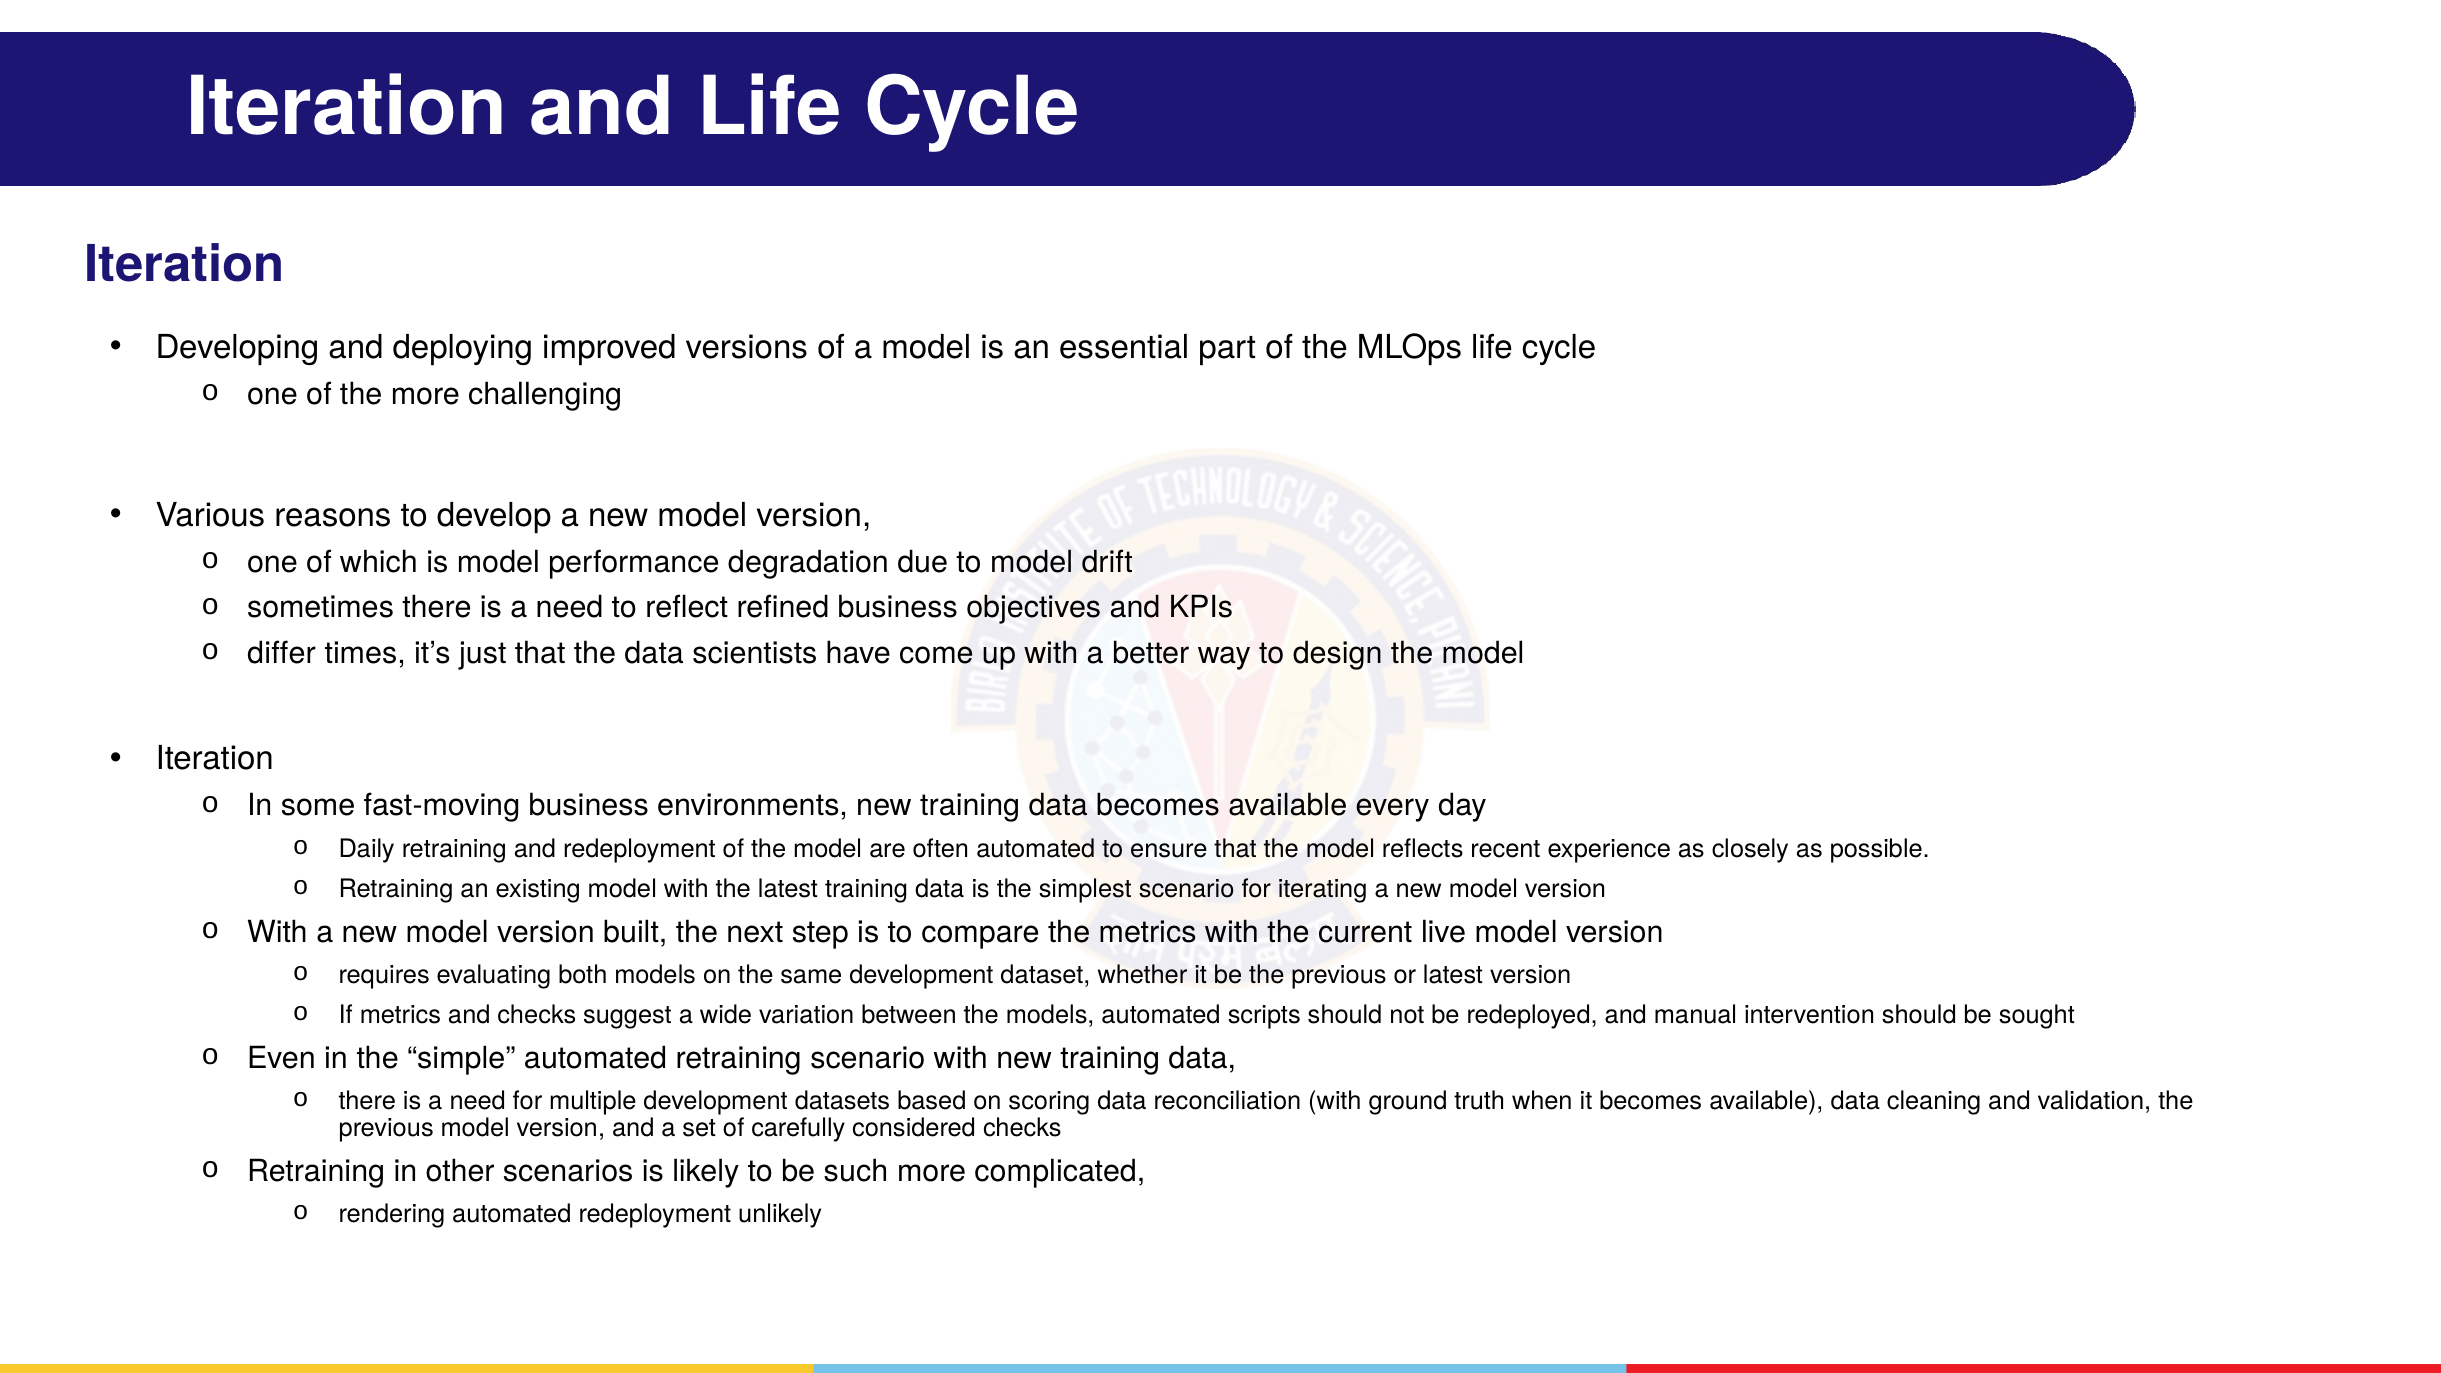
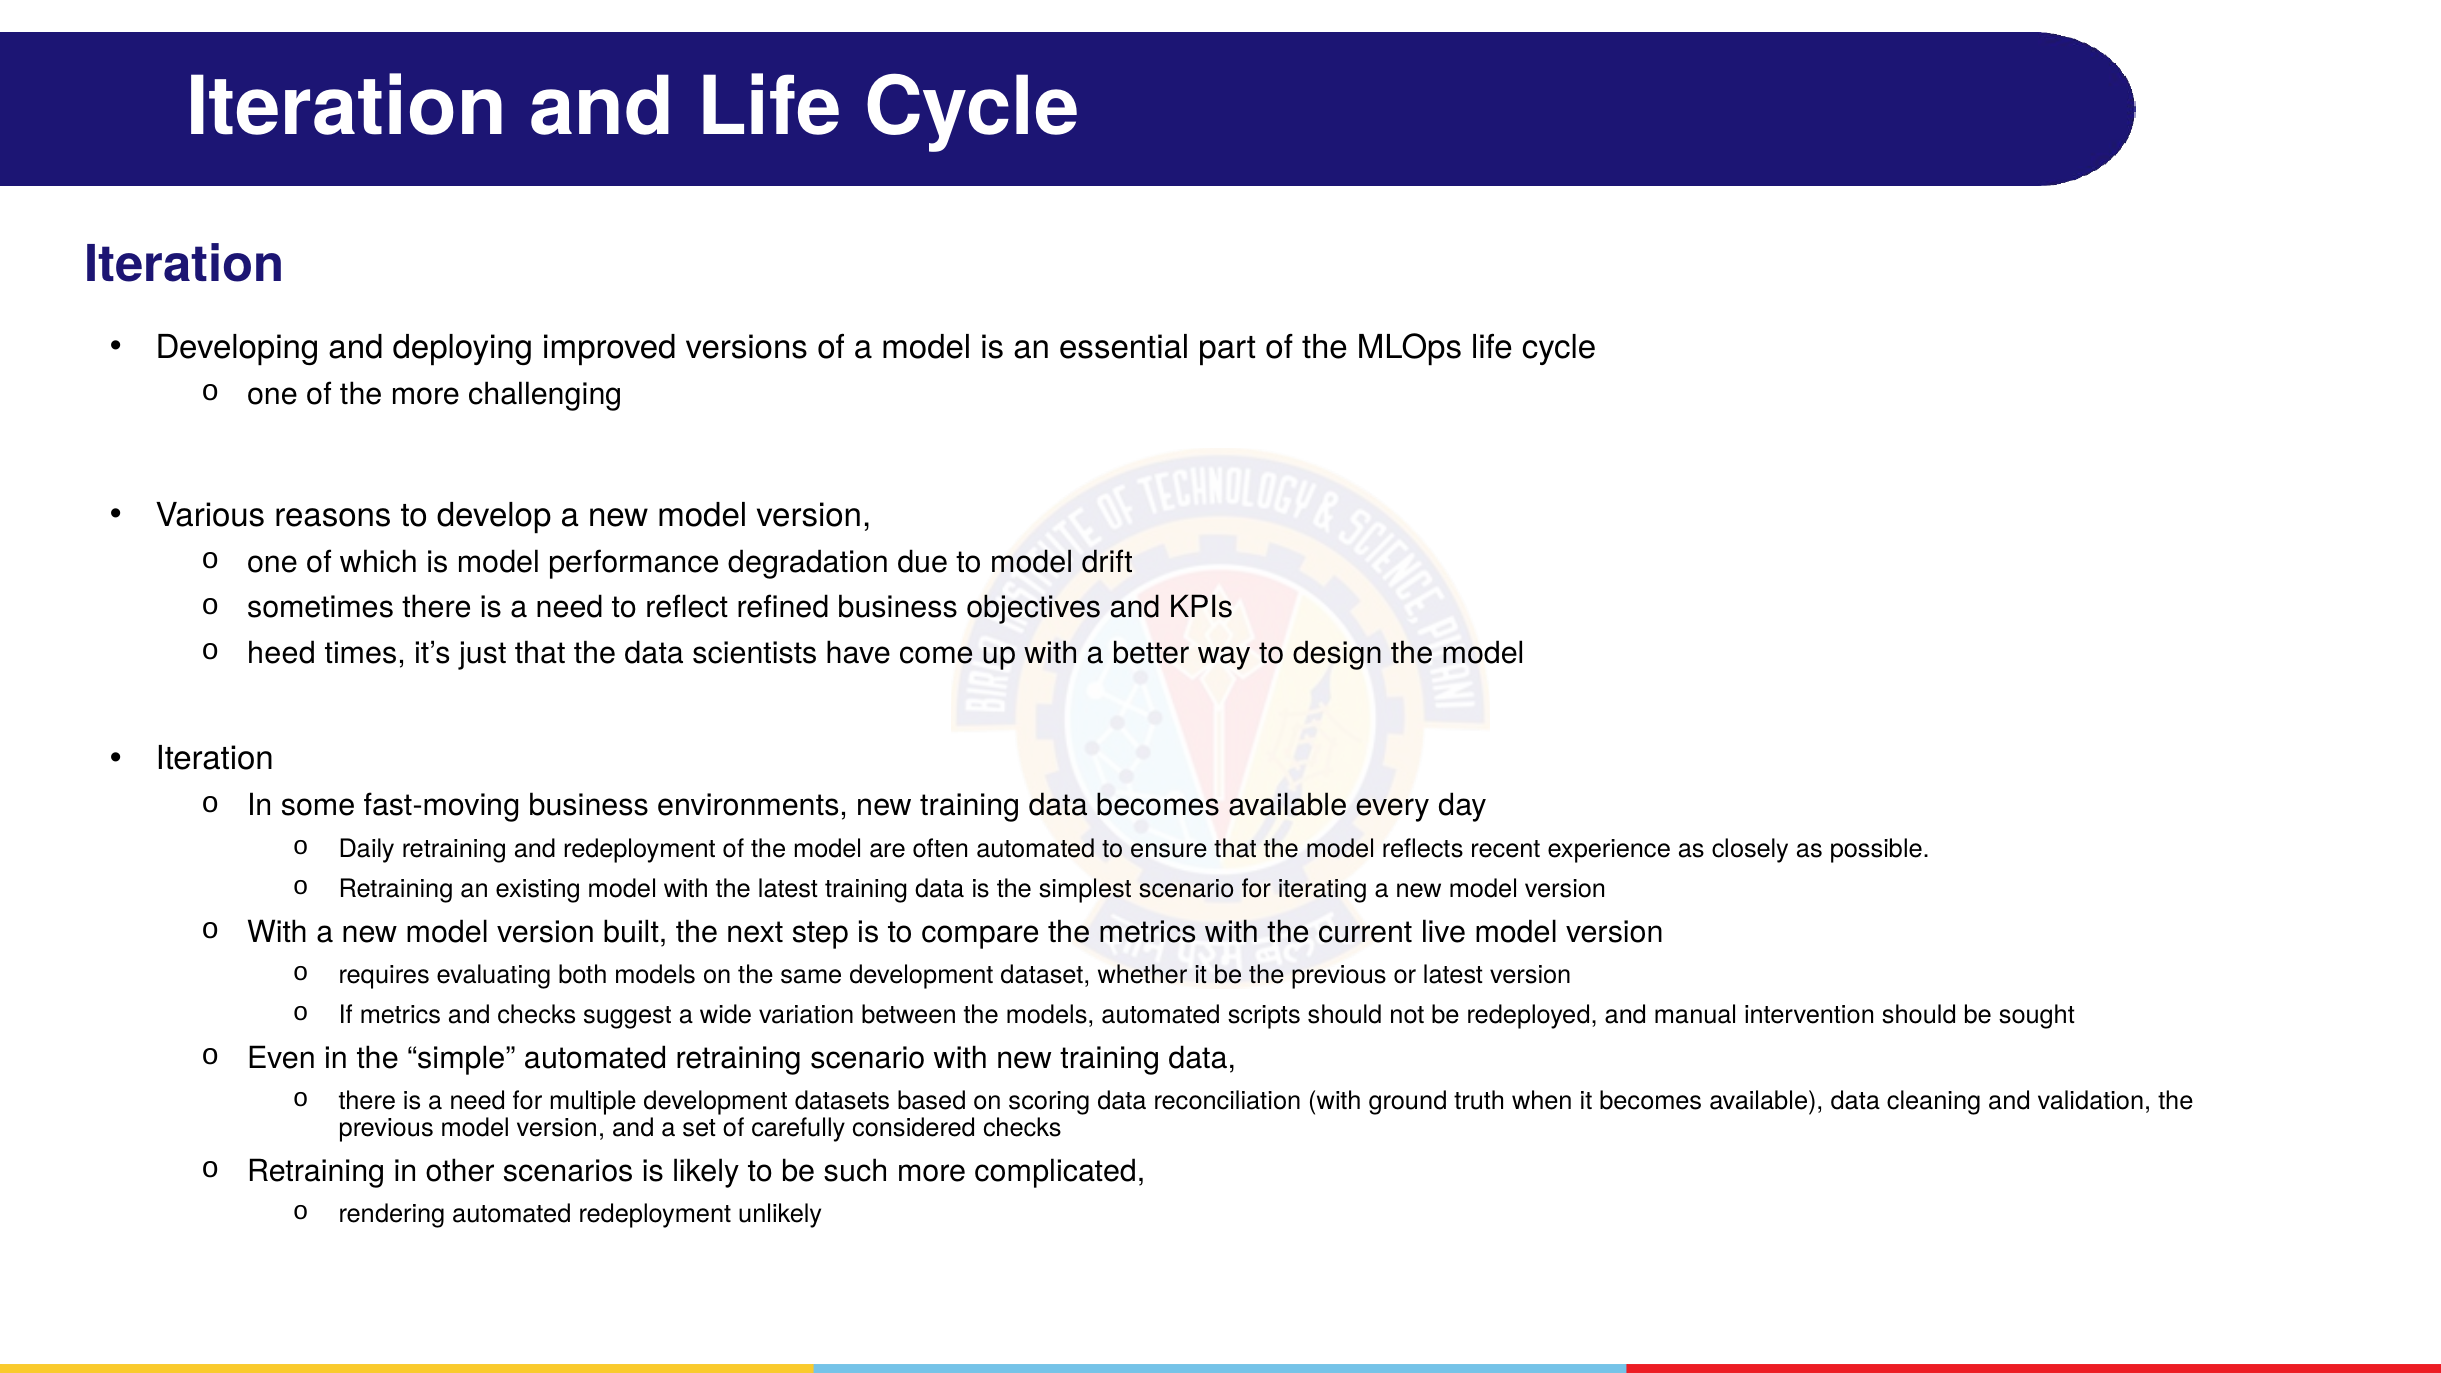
differ: differ -> heed
